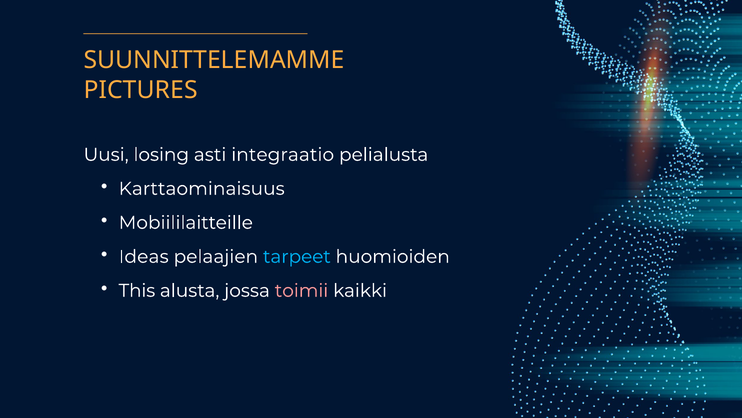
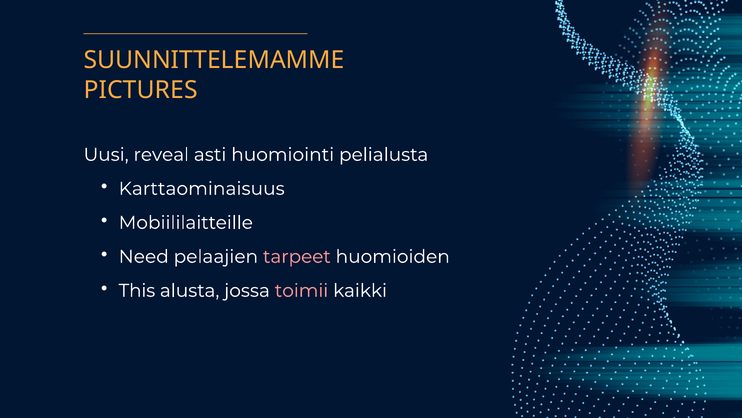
losing: losing -> reveal
integraatio: integraatio -> huomiointi
Ideas: Ideas -> Need
tarpeet colour: light blue -> pink
